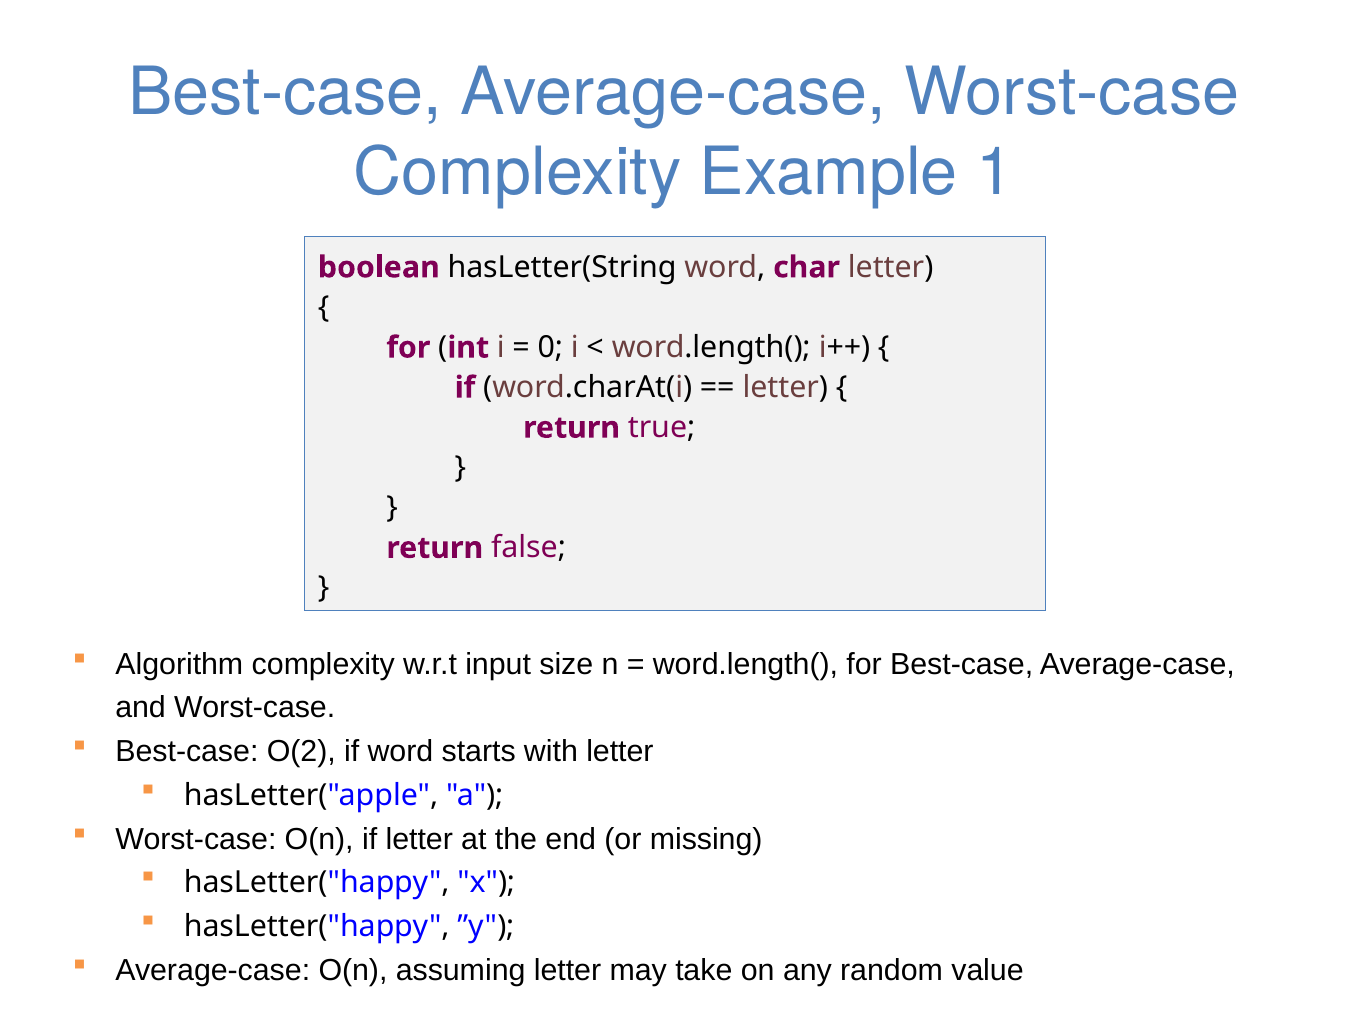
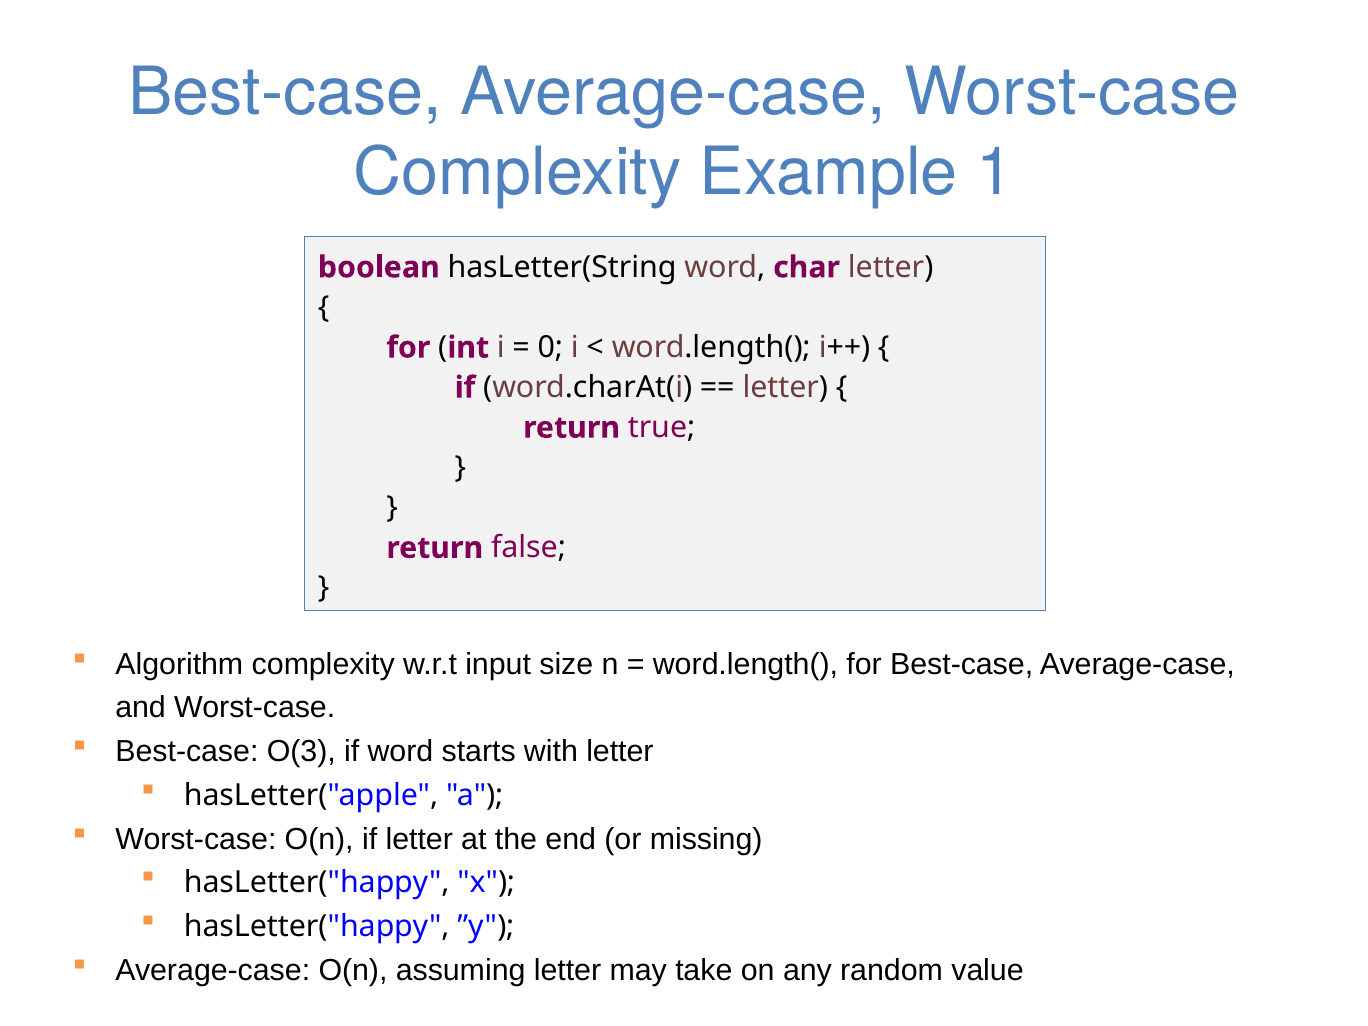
O(2: O(2 -> O(3
